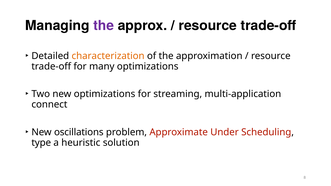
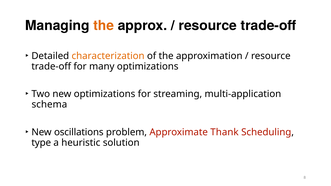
the at (104, 26) colour: purple -> orange
connect: connect -> schema
Under: Under -> Thank
